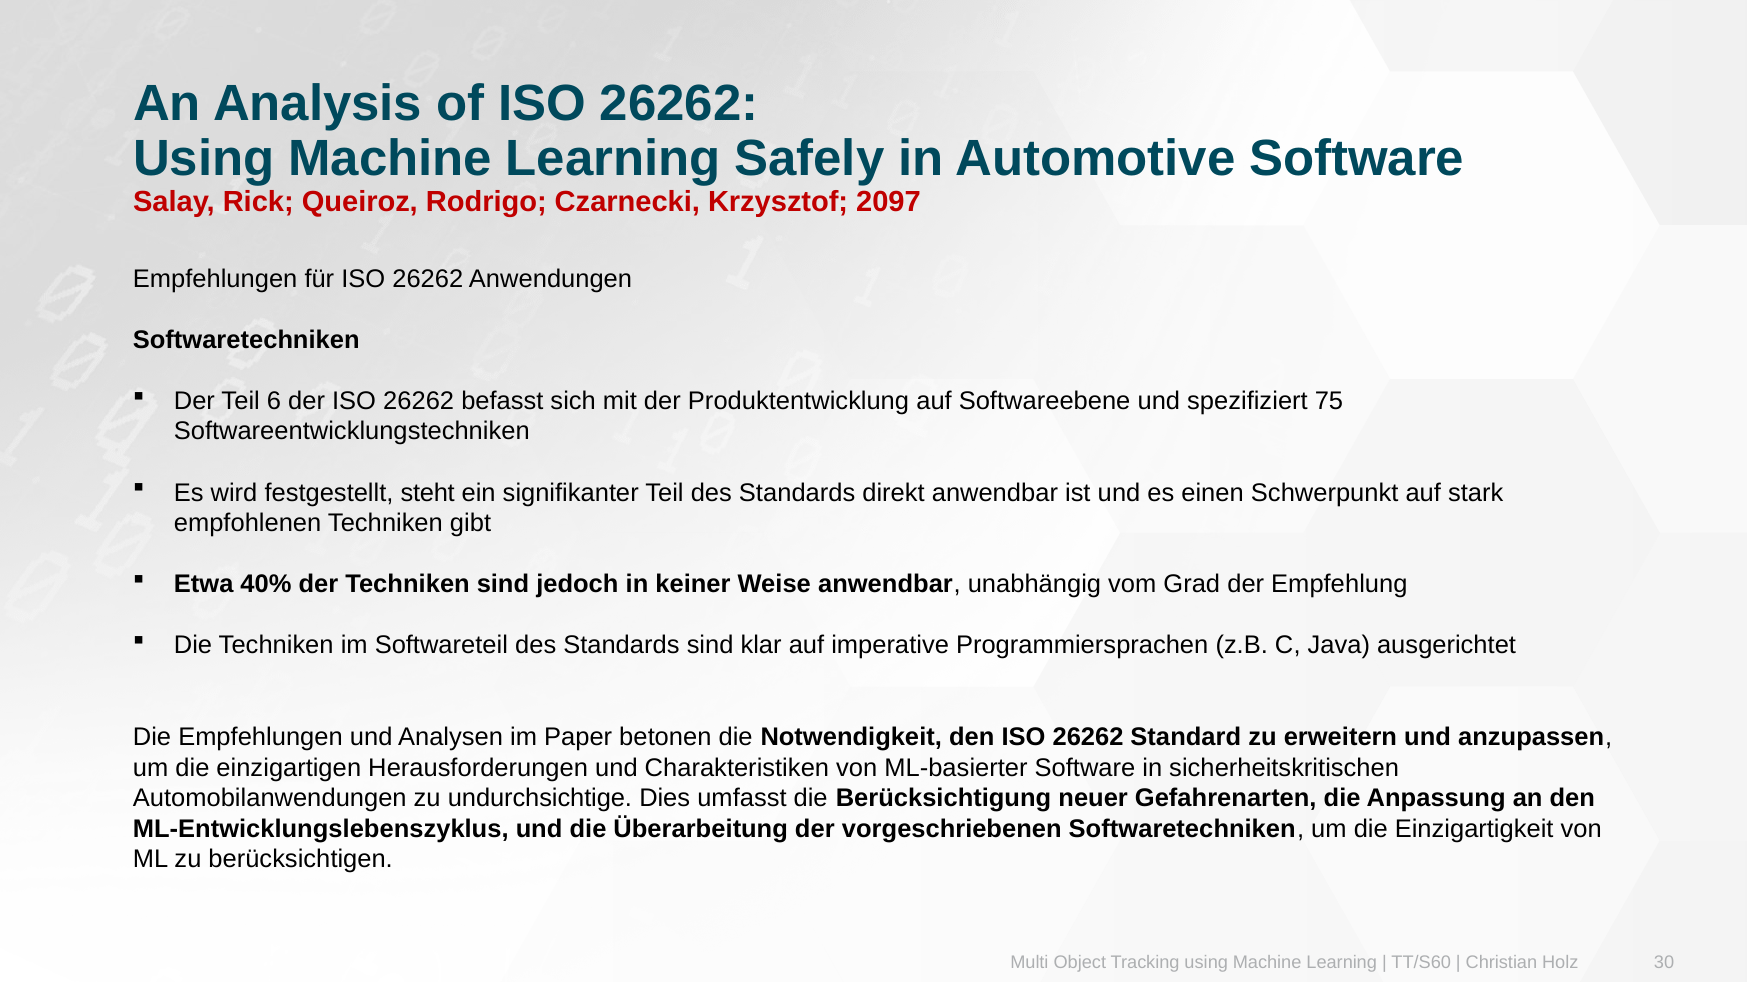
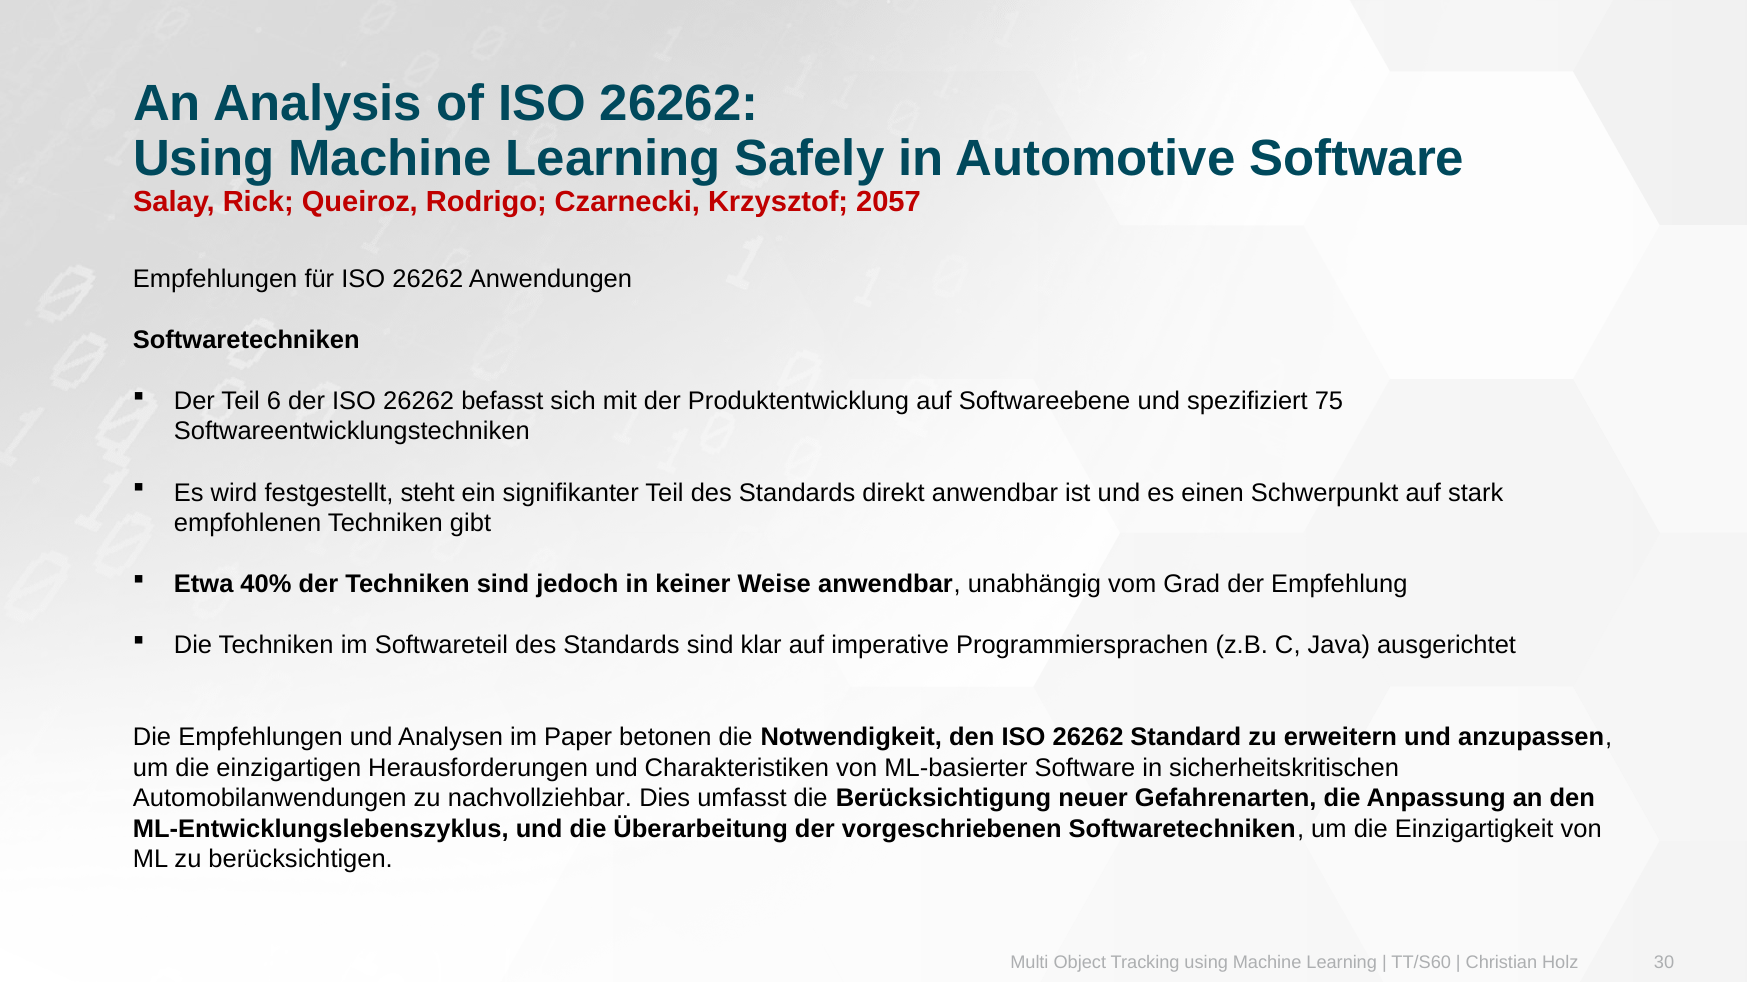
2097: 2097 -> 2057
undurchsichtige: undurchsichtige -> nachvollziehbar
